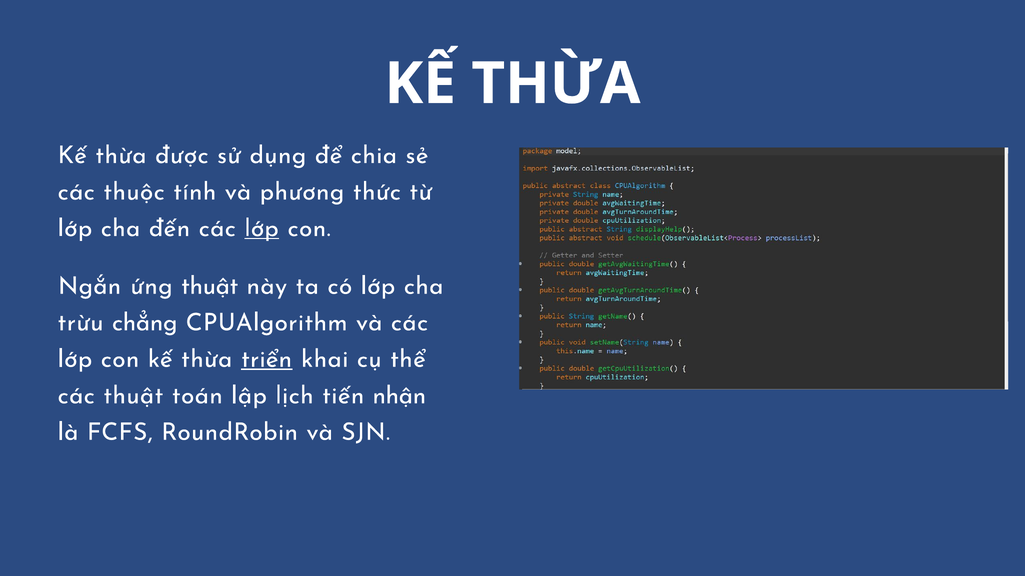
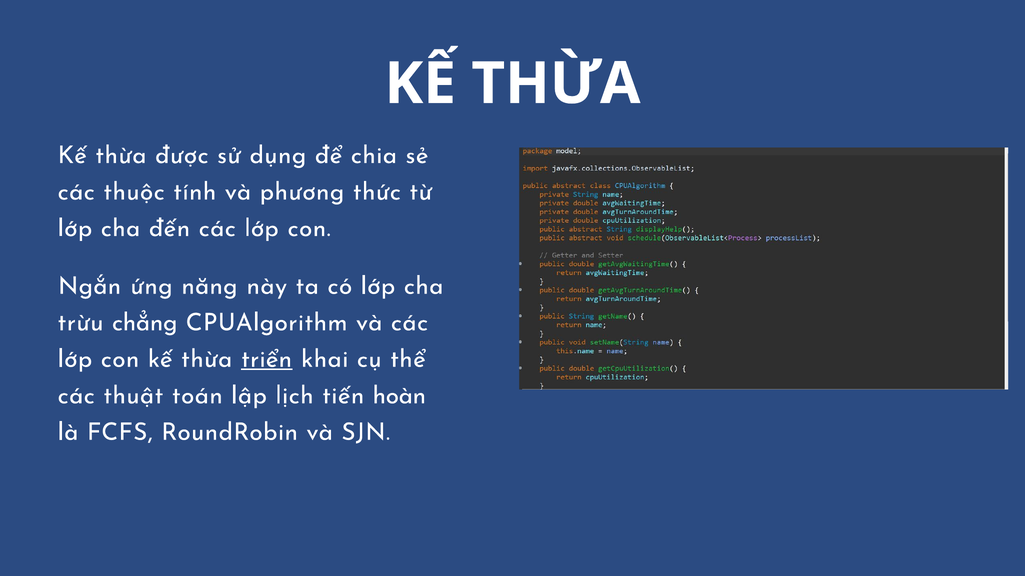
lớp at (262, 228) underline: present -> none
ứng thuật: thuật -> năng
nhận: nhận -> hoàn
